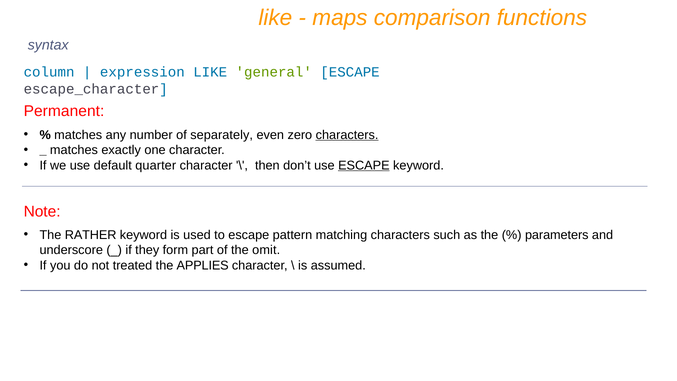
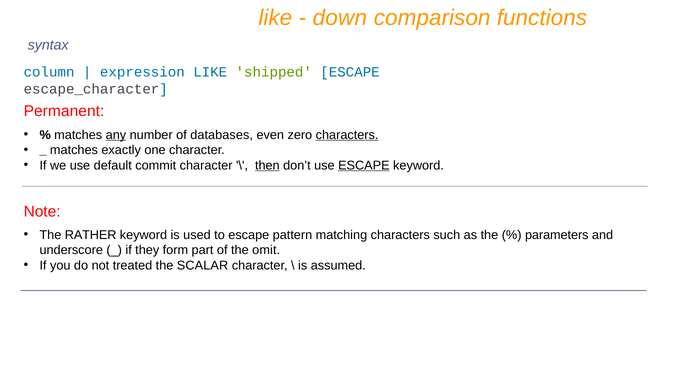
maps: maps -> down
general: general -> shipped
any underline: none -> present
separately: separately -> databases
quarter: quarter -> commit
then underline: none -> present
APPLIES: APPLIES -> SCALAR
